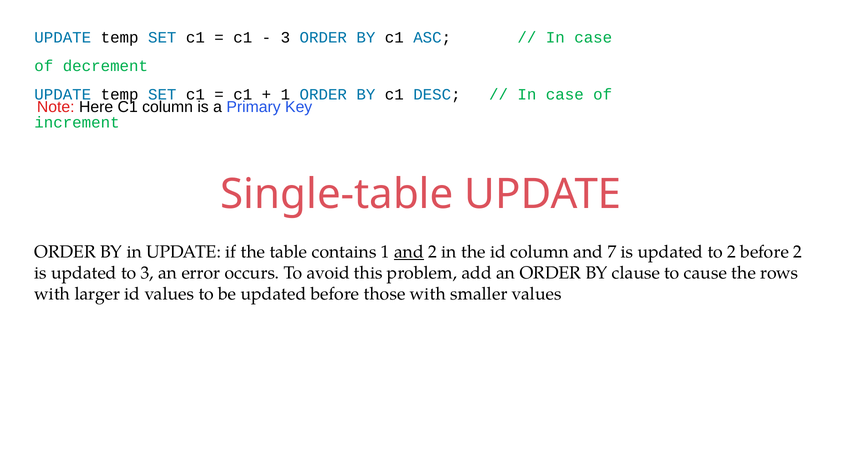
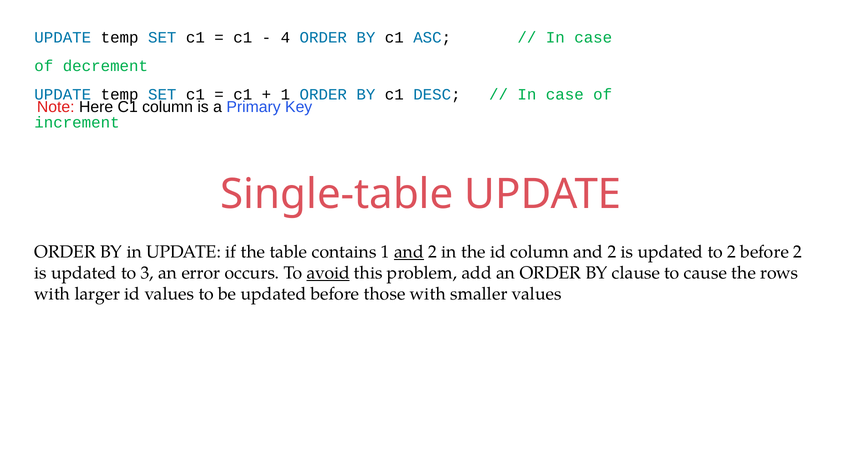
3 at (285, 37): 3 -> 4
column and 7: 7 -> 2
avoid underline: none -> present
